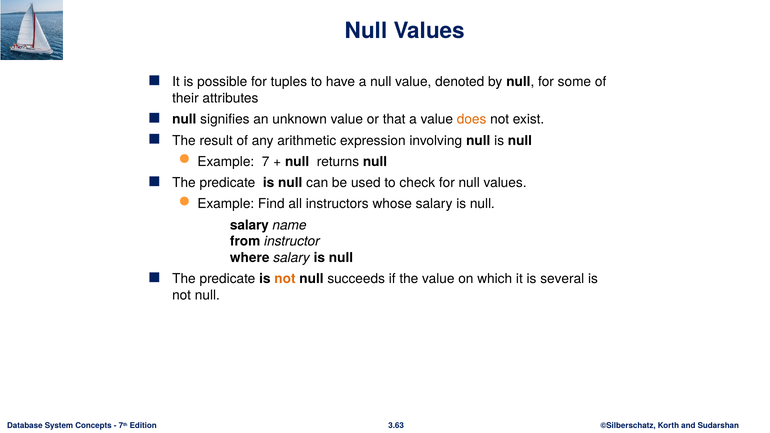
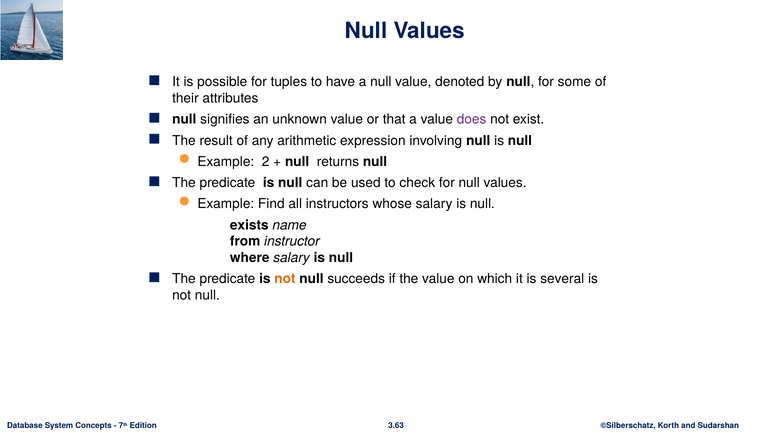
does colour: orange -> purple
7: 7 -> 2
salary at (249, 225): salary -> exists
